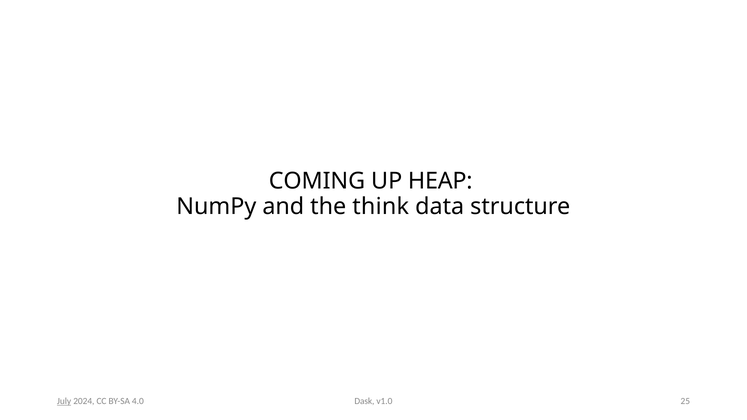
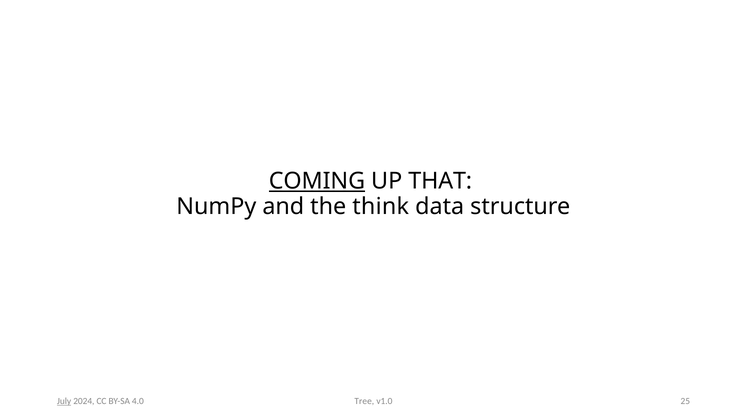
COMING underline: none -> present
HEAP: HEAP -> THAT
Dask: Dask -> Tree
